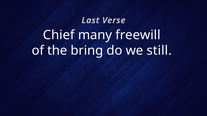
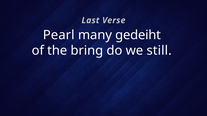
Chief: Chief -> Pearl
freewill: freewill -> gedeiht
